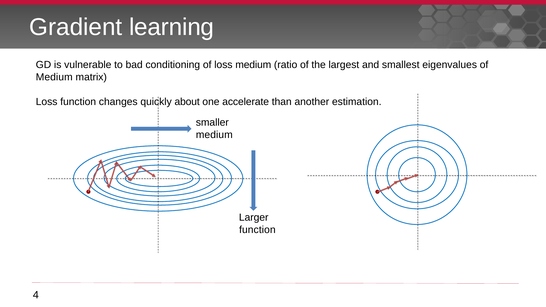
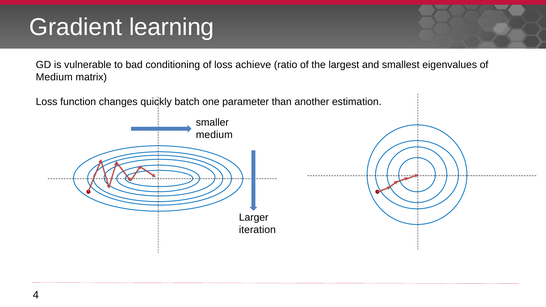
loss medium: medium -> achieve
about: about -> batch
accelerate: accelerate -> parameter
function at (257, 230): function -> iteration
